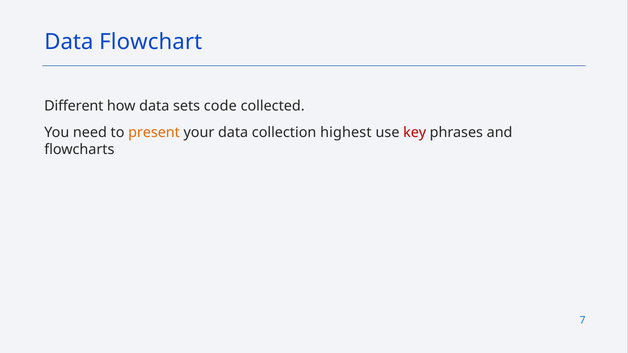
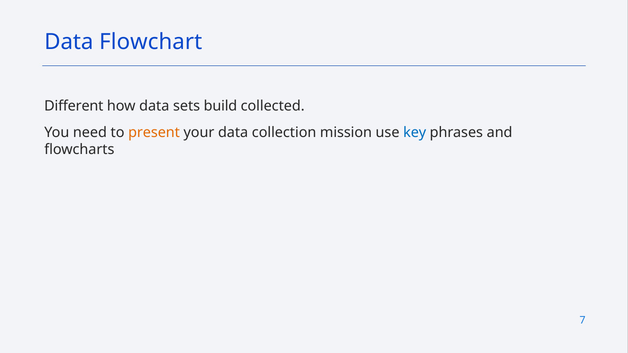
code: code -> build
highest: highest -> mission
key colour: red -> blue
